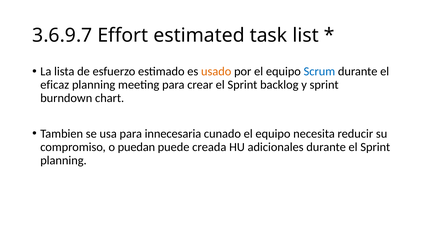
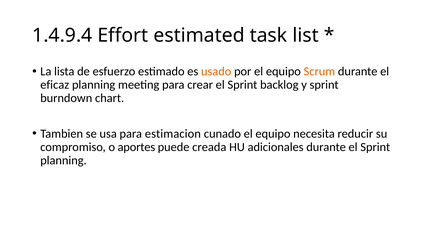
3.6.9.7: 3.6.9.7 -> 1.4.9.4
Scrum colour: blue -> orange
innecesaria: innecesaria -> estimacion
puedan: puedan -> aportes
